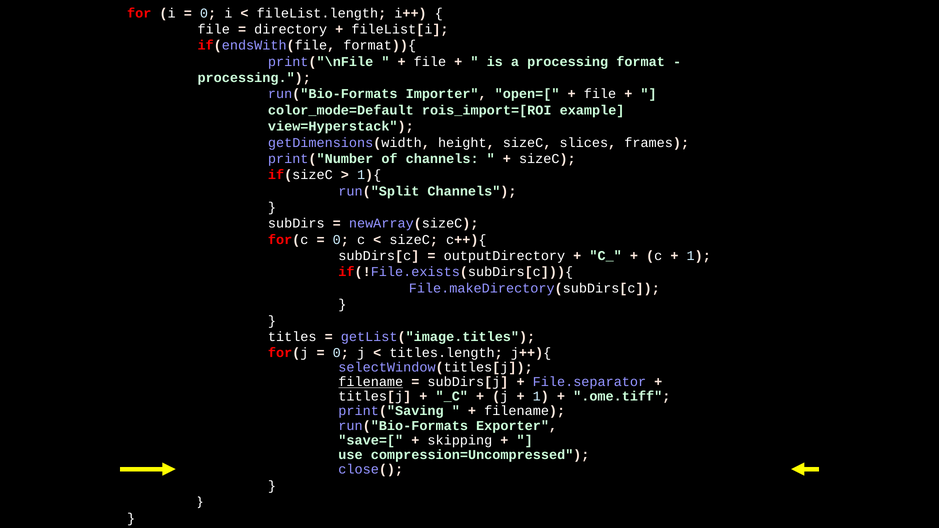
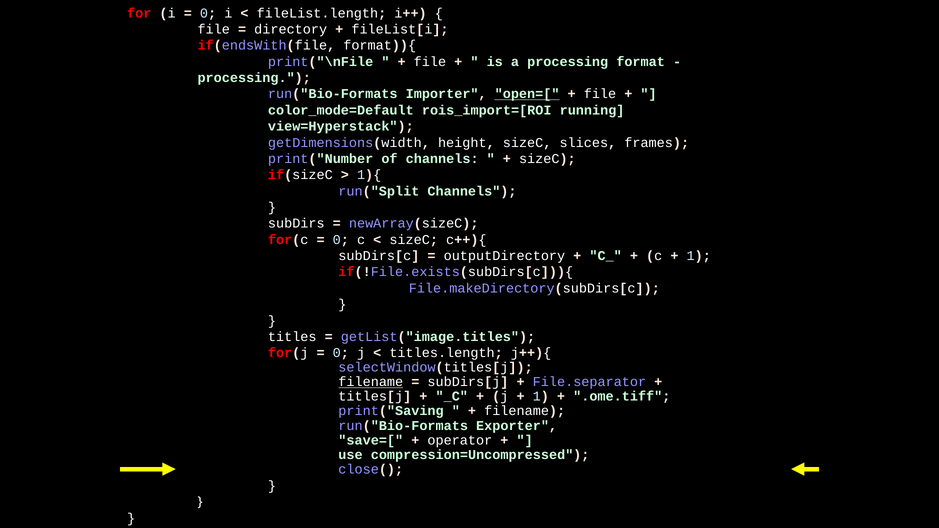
open=[ underline: none -> present
example: example -> running
skipping: skipping -> operator
